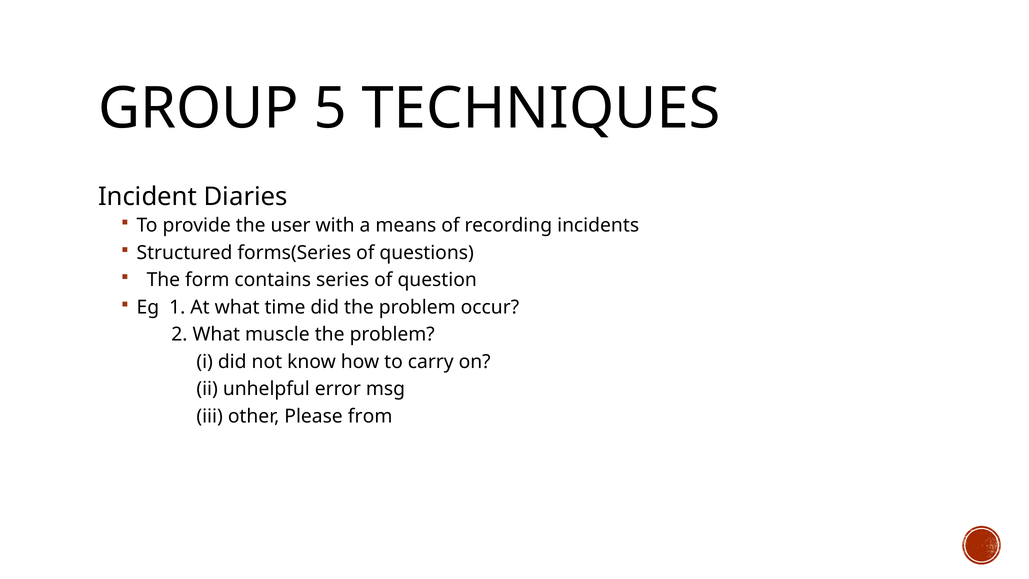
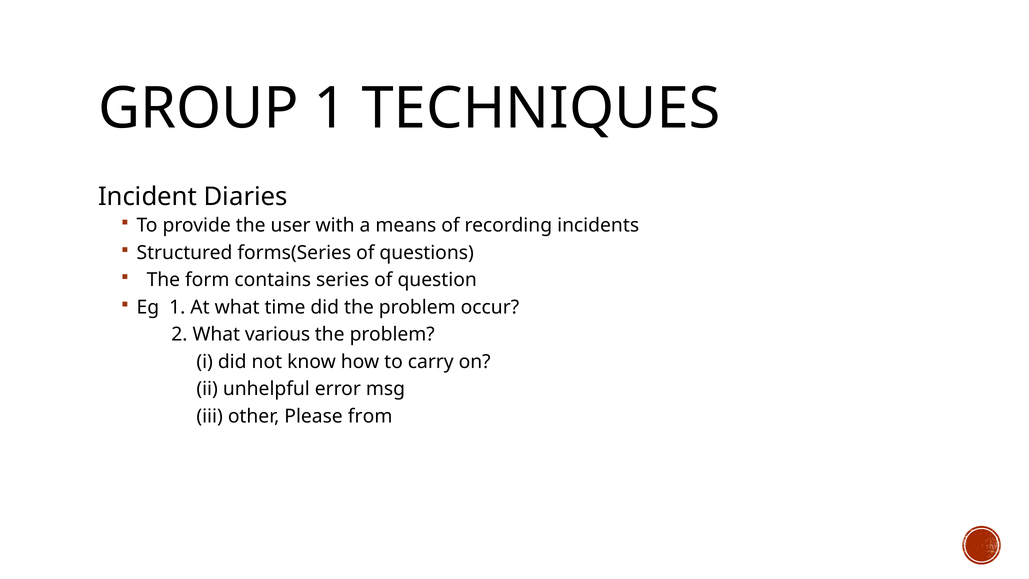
GROUP 5: 5 -> 1
muscle: muscle -> various
